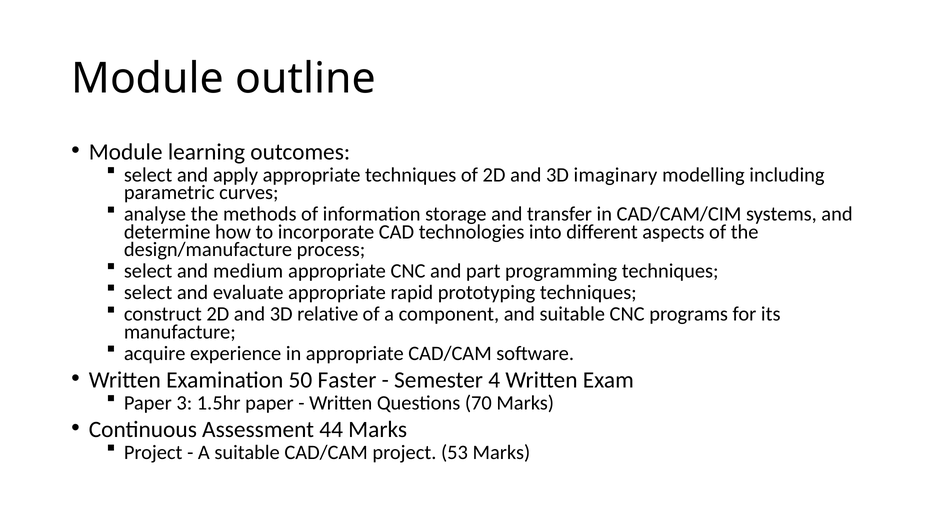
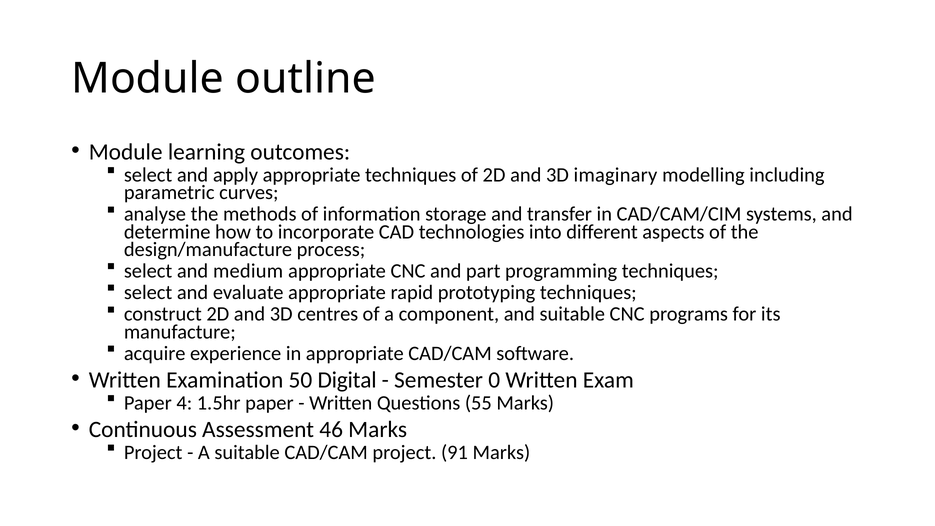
relative: relative -> centres
Faster: Faster -> Digital
4: 4 -> 0
3: 3 -> 4
70: 70 -> 55
44: 44 -> 46
53: 53 -> 91
